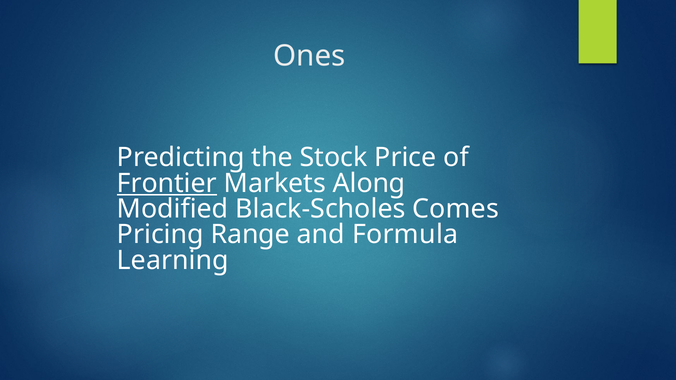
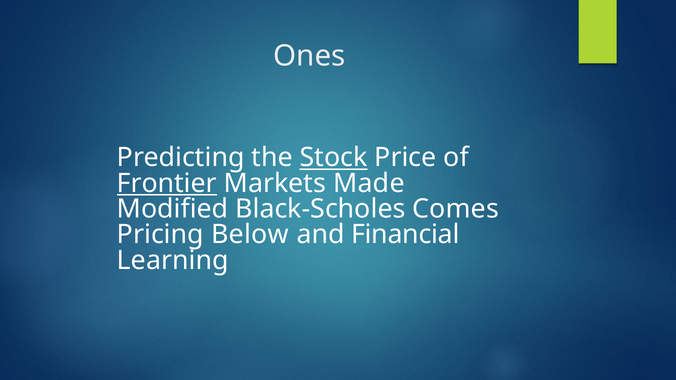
Stock underline: none -> present
Along: Along -> Made
Range: Range -> Below
Formula: Formula -> Financial
